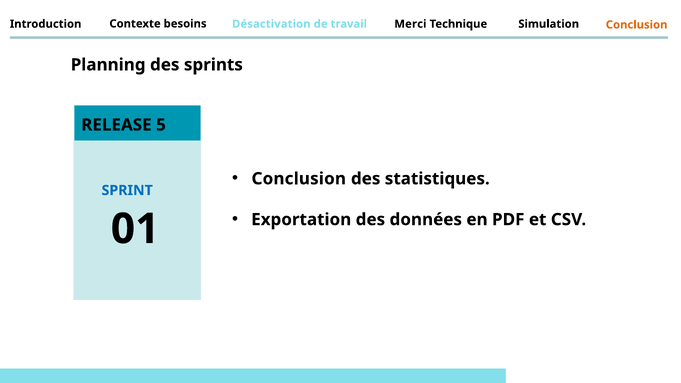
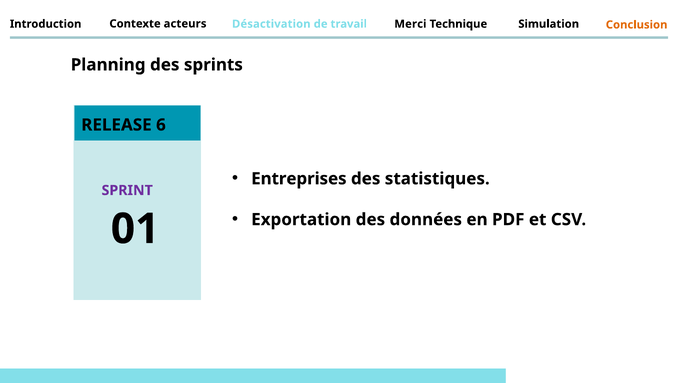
besoins: besoins -> acteurs
5: 5 -> 6
Conclusion at (299, 179): Conclusion -> Entreprises
SPRINT colour: blue -> purple
